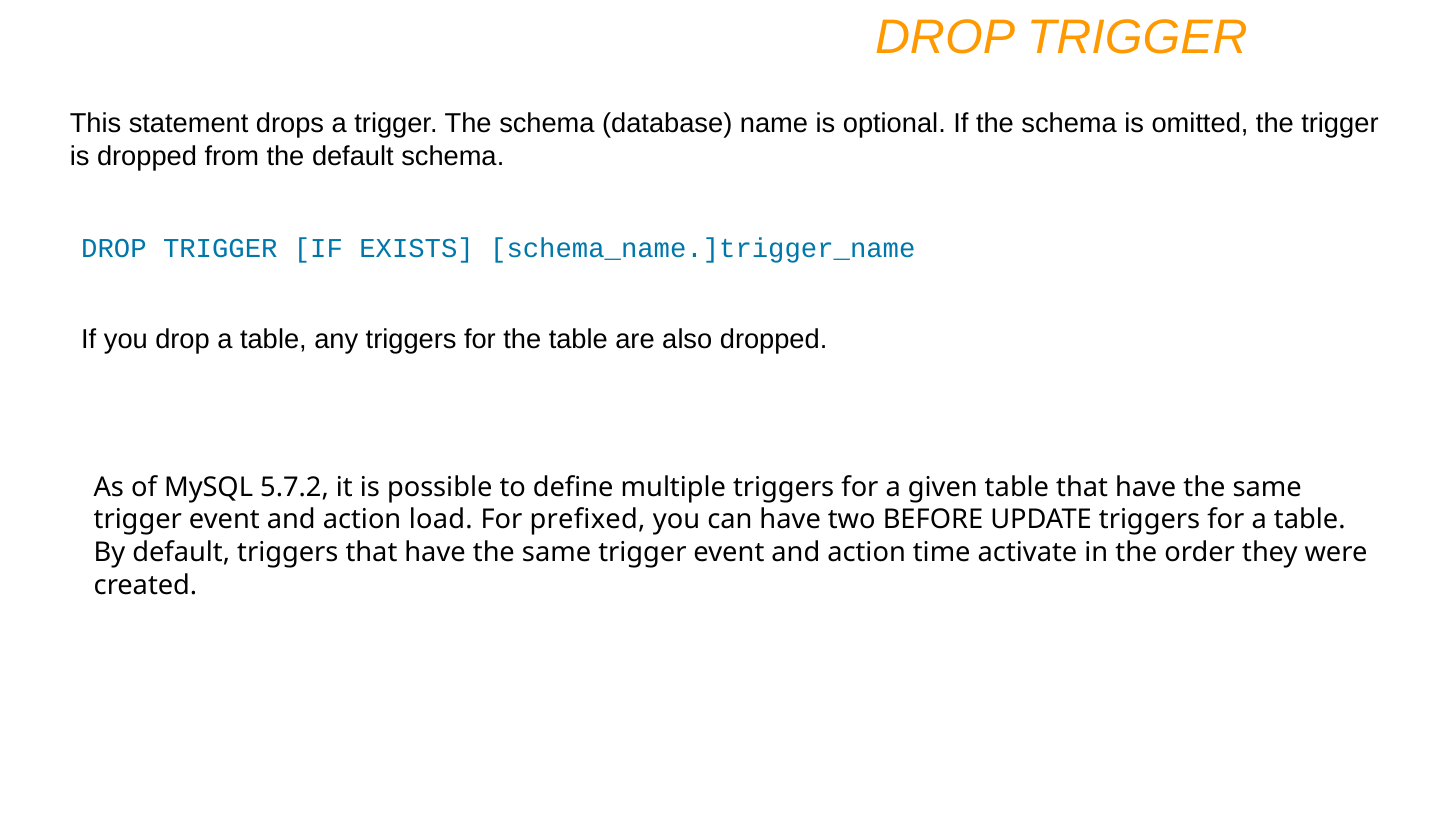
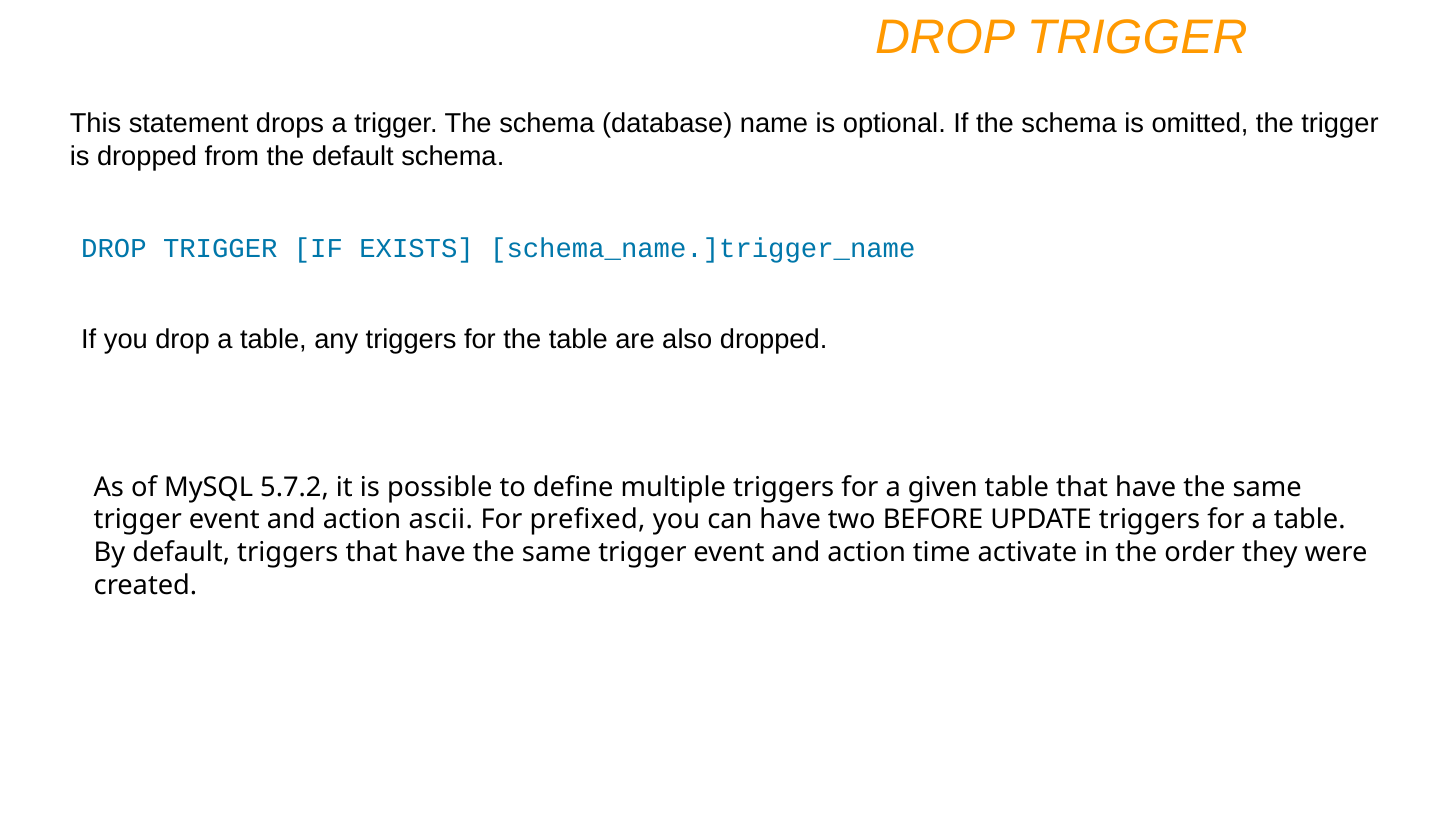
load: load -> ascii
